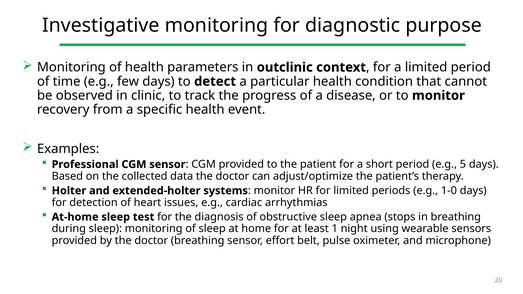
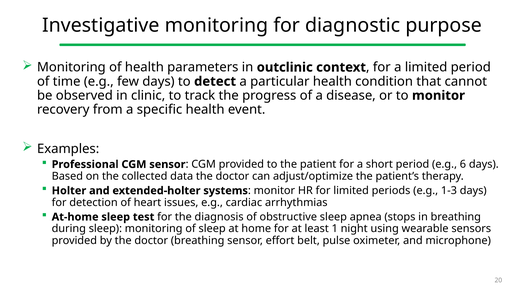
5: 5 -> 6
1-0: 1-0 -> 1-3
